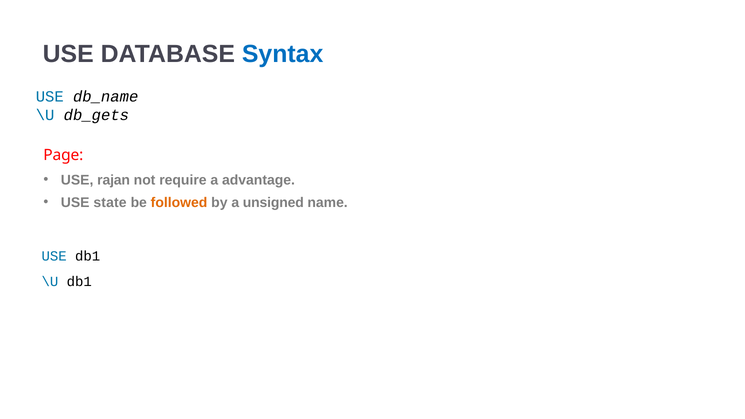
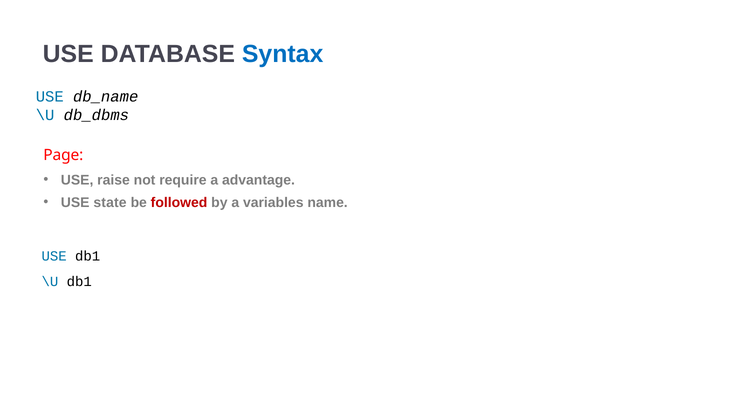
db_gets: db_gets -> db_dbms
rajan: rajan -> raise
followed colour: orange -> red
unsigned: unsigned -> variables
